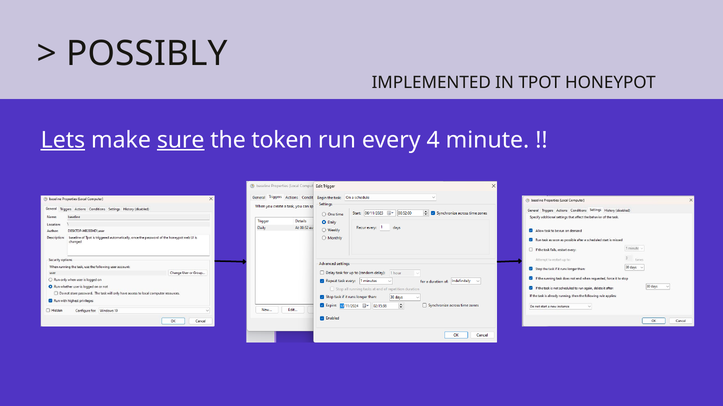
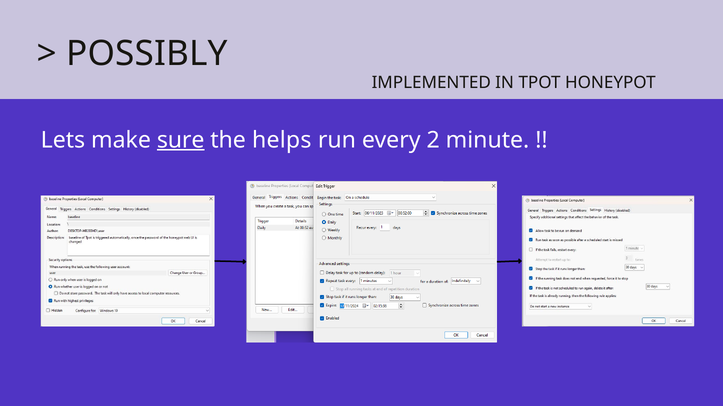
Lets underline: present -> none
token: token -> helps
4: 4 -> 2
